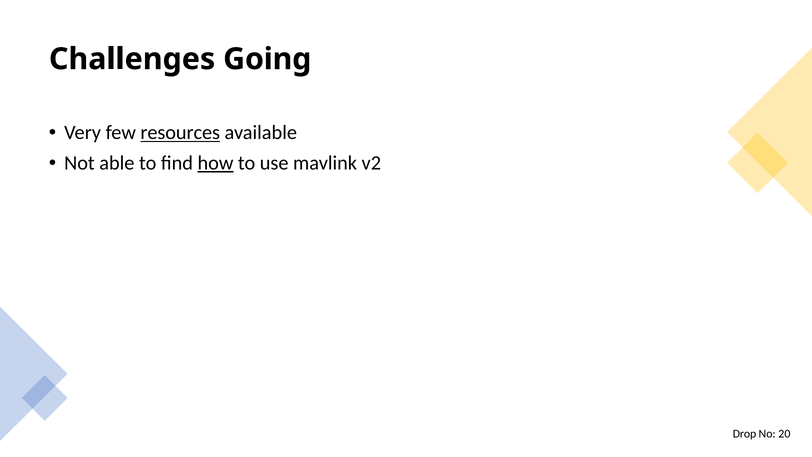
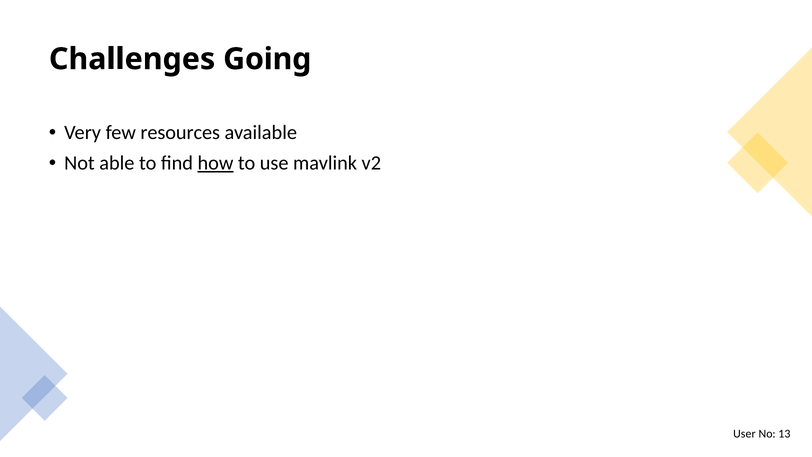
resources underline: present -> none
Drop: Drop -> User
20: 20 -> 13
